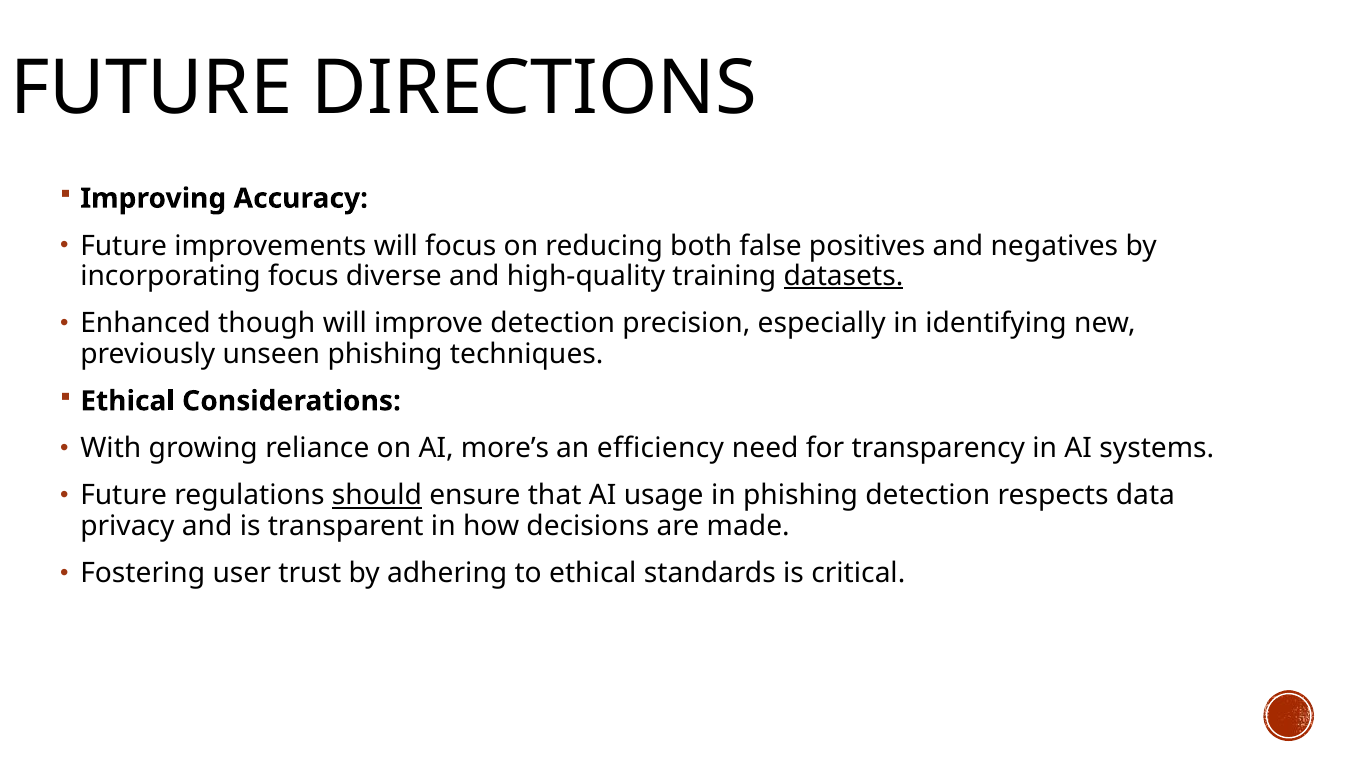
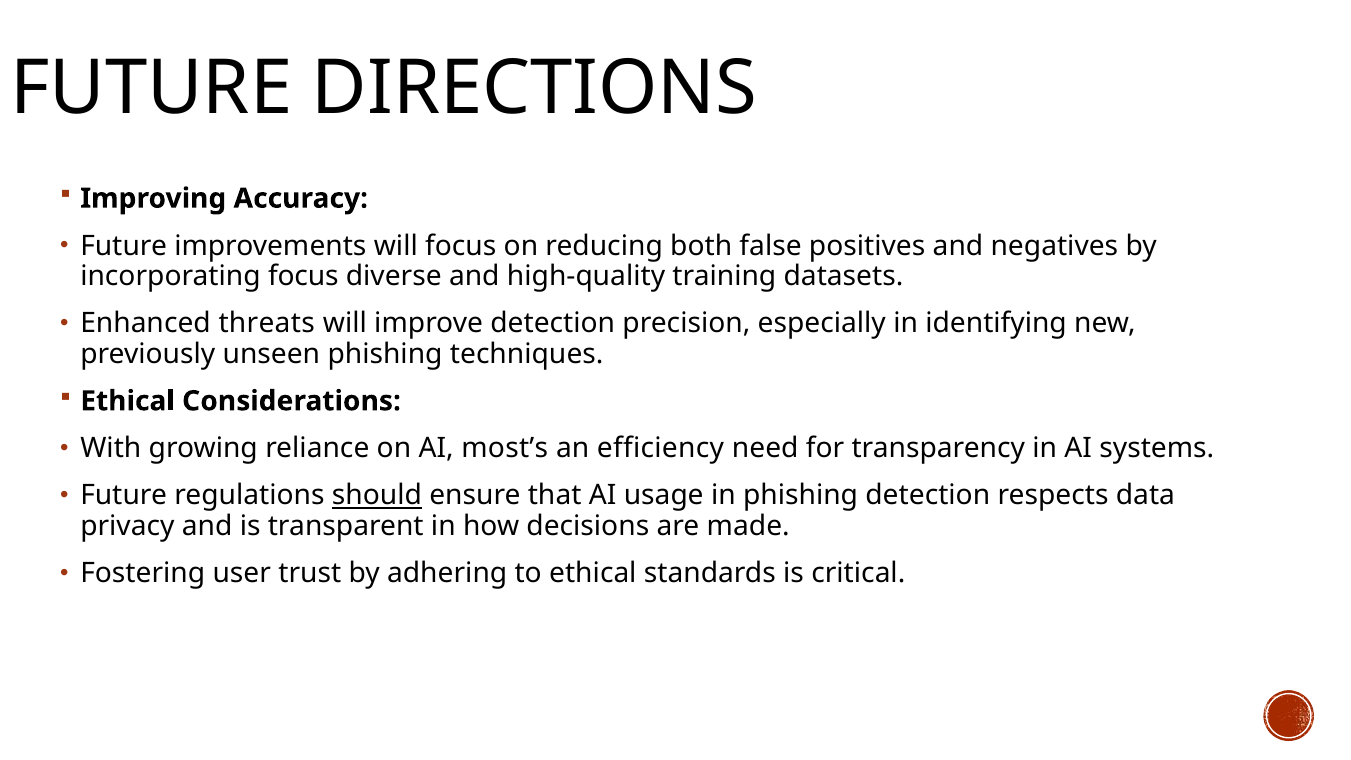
datasets underline: present -> none
though: though -> threats
more’s: more’s -> most’s
